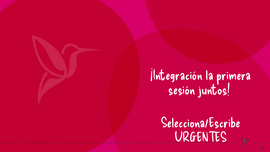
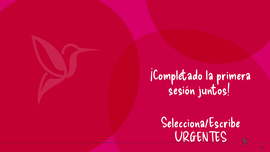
¡Integración: ¡Integración -> ¡Completado
